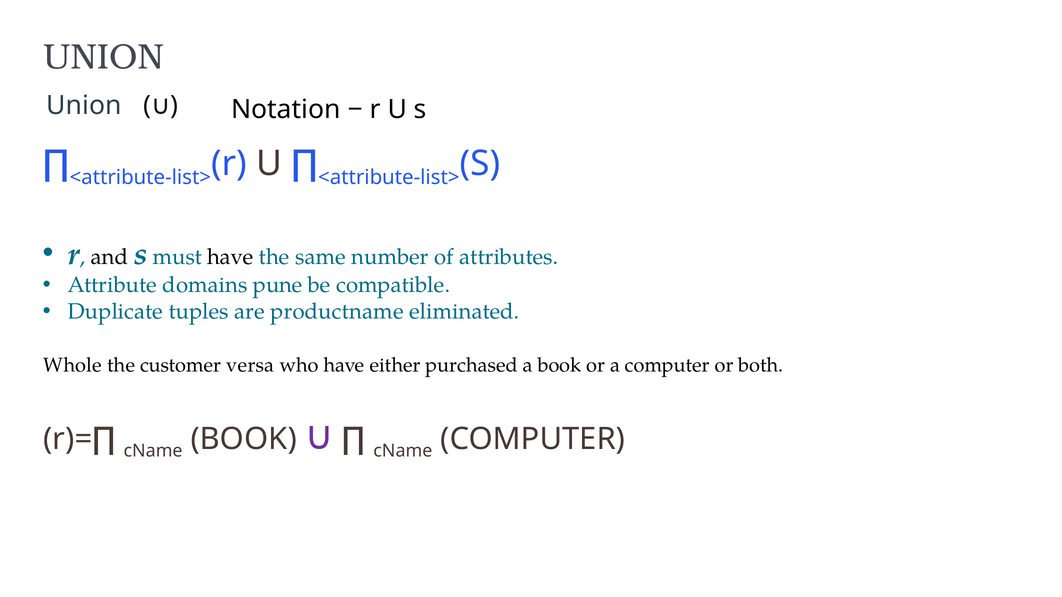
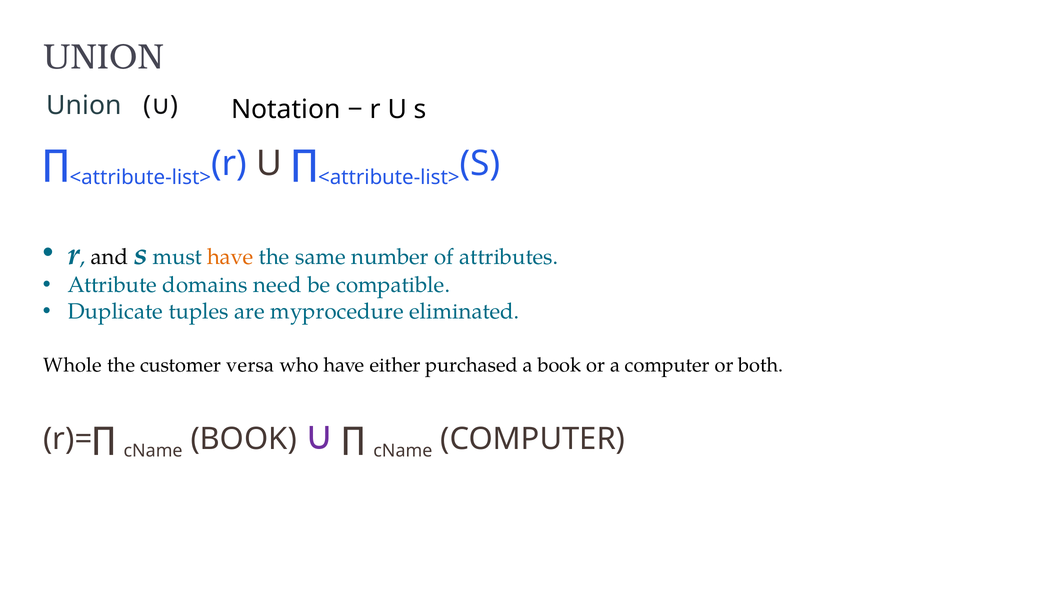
have at (230, 257) colour: black -> orange
pune: pune -> need
productname: productname -> myprocedure
